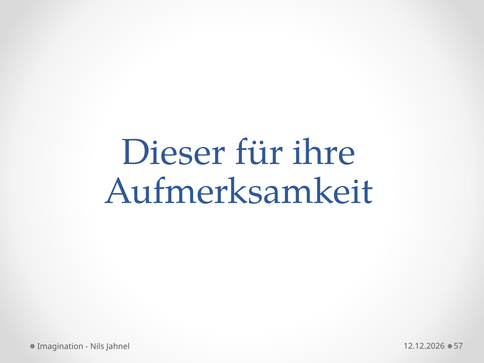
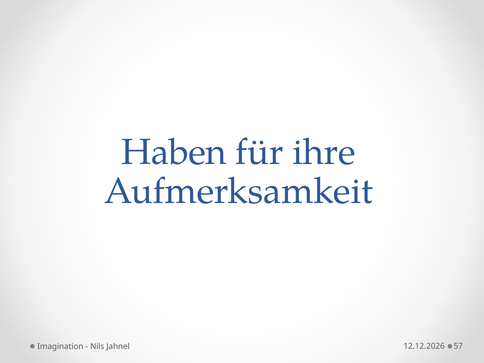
Dieser: Dieser -> Haben
